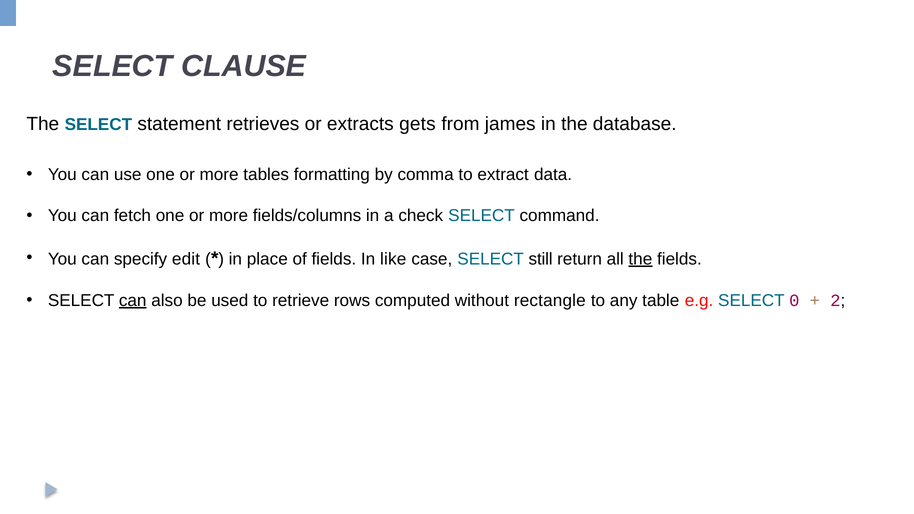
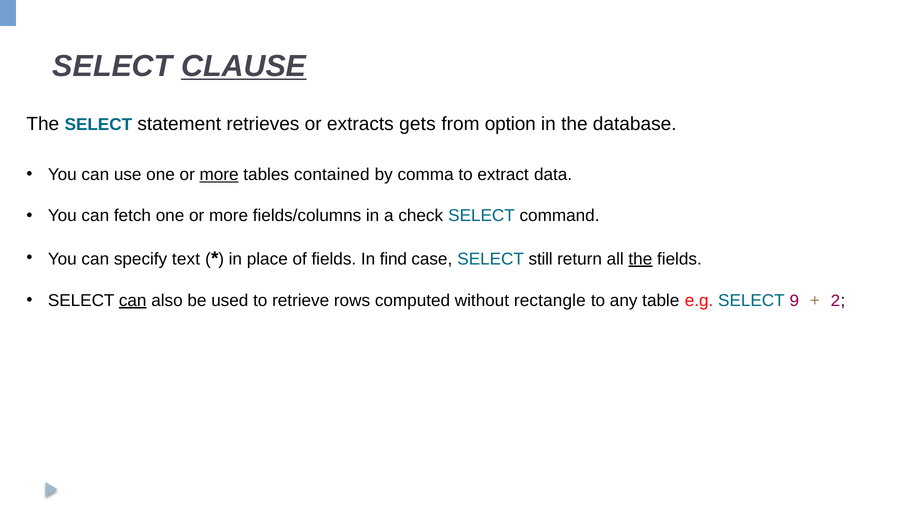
CLAUSE underline: none -> present
james: james -> option
more at (219, 175) underline: none -> present
formatting: formatting -> contained
edit: edit -> text
like: like -> find
0: 0 -> 9
